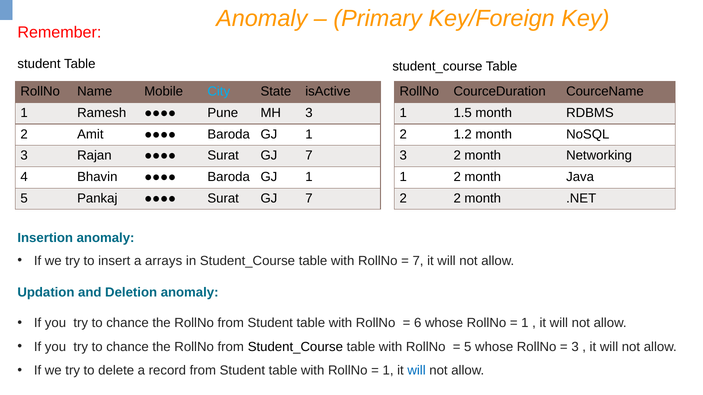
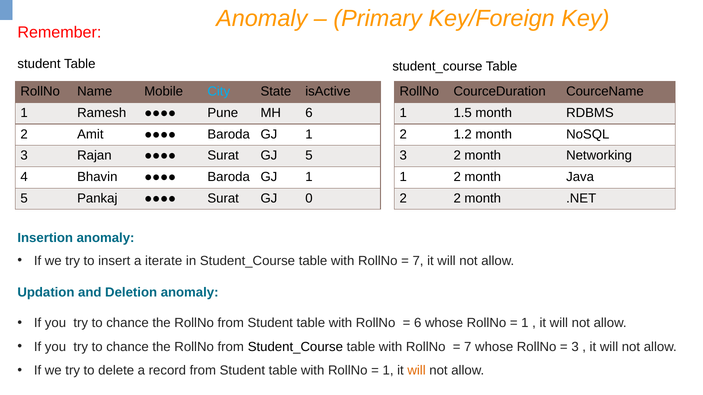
MH 3: 3 -> 6
7 at (309, 156): 7 -> 5
7 at (309, 198): 7 -> 0
arrays: arrays -> iterate
5 at (468, 347): 5 -> 7
will at (417, 371) colour: blue -> orange
